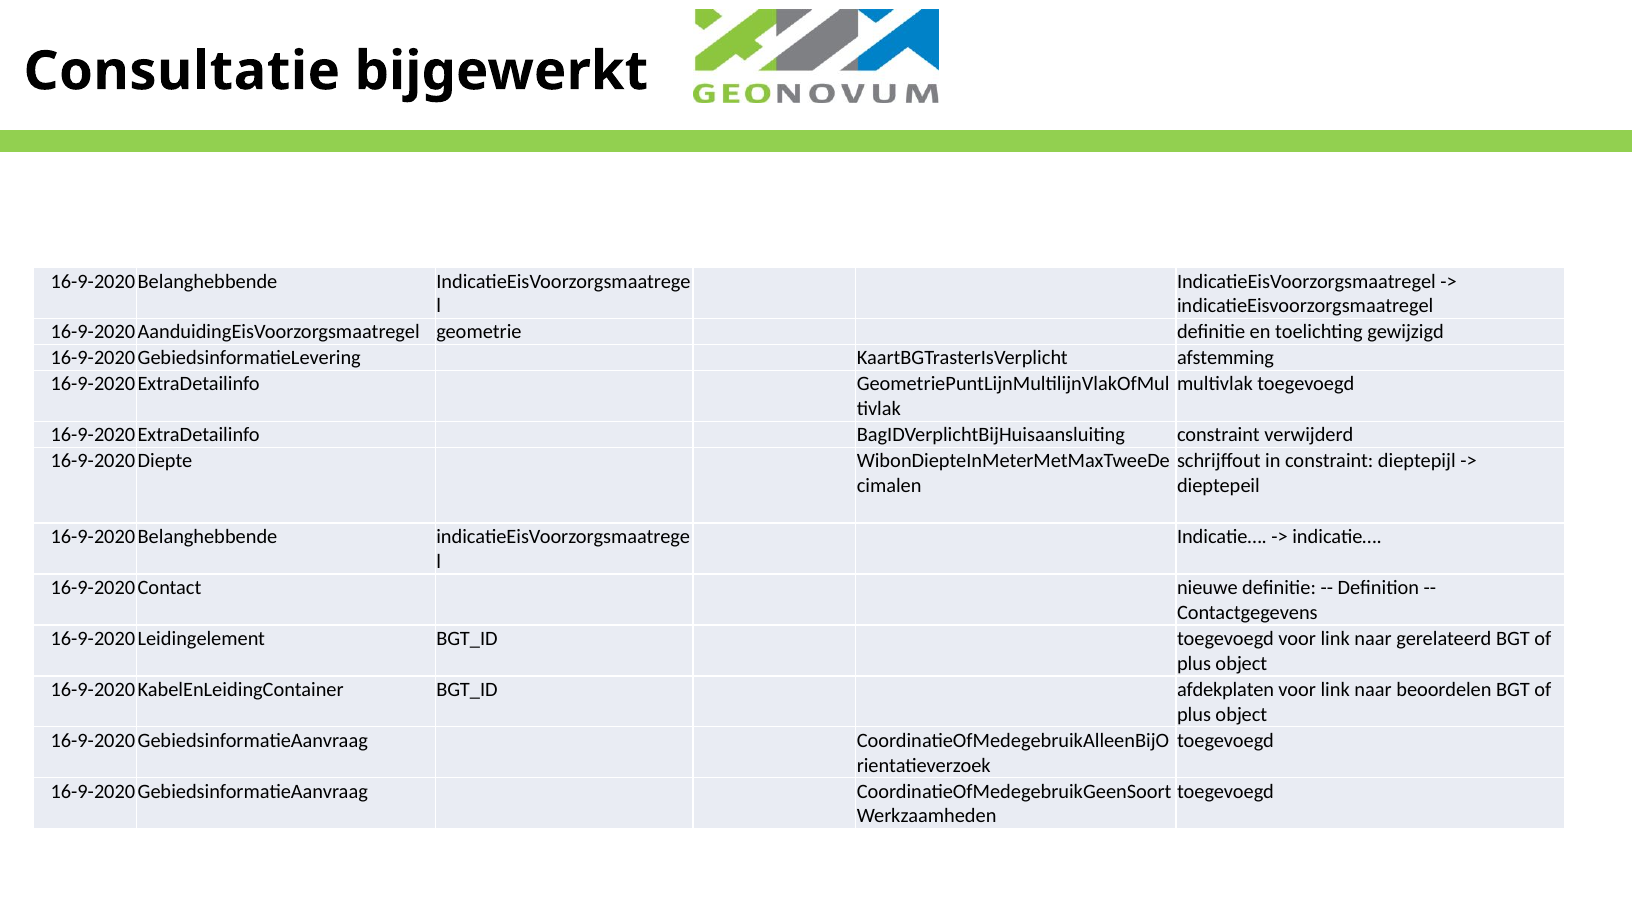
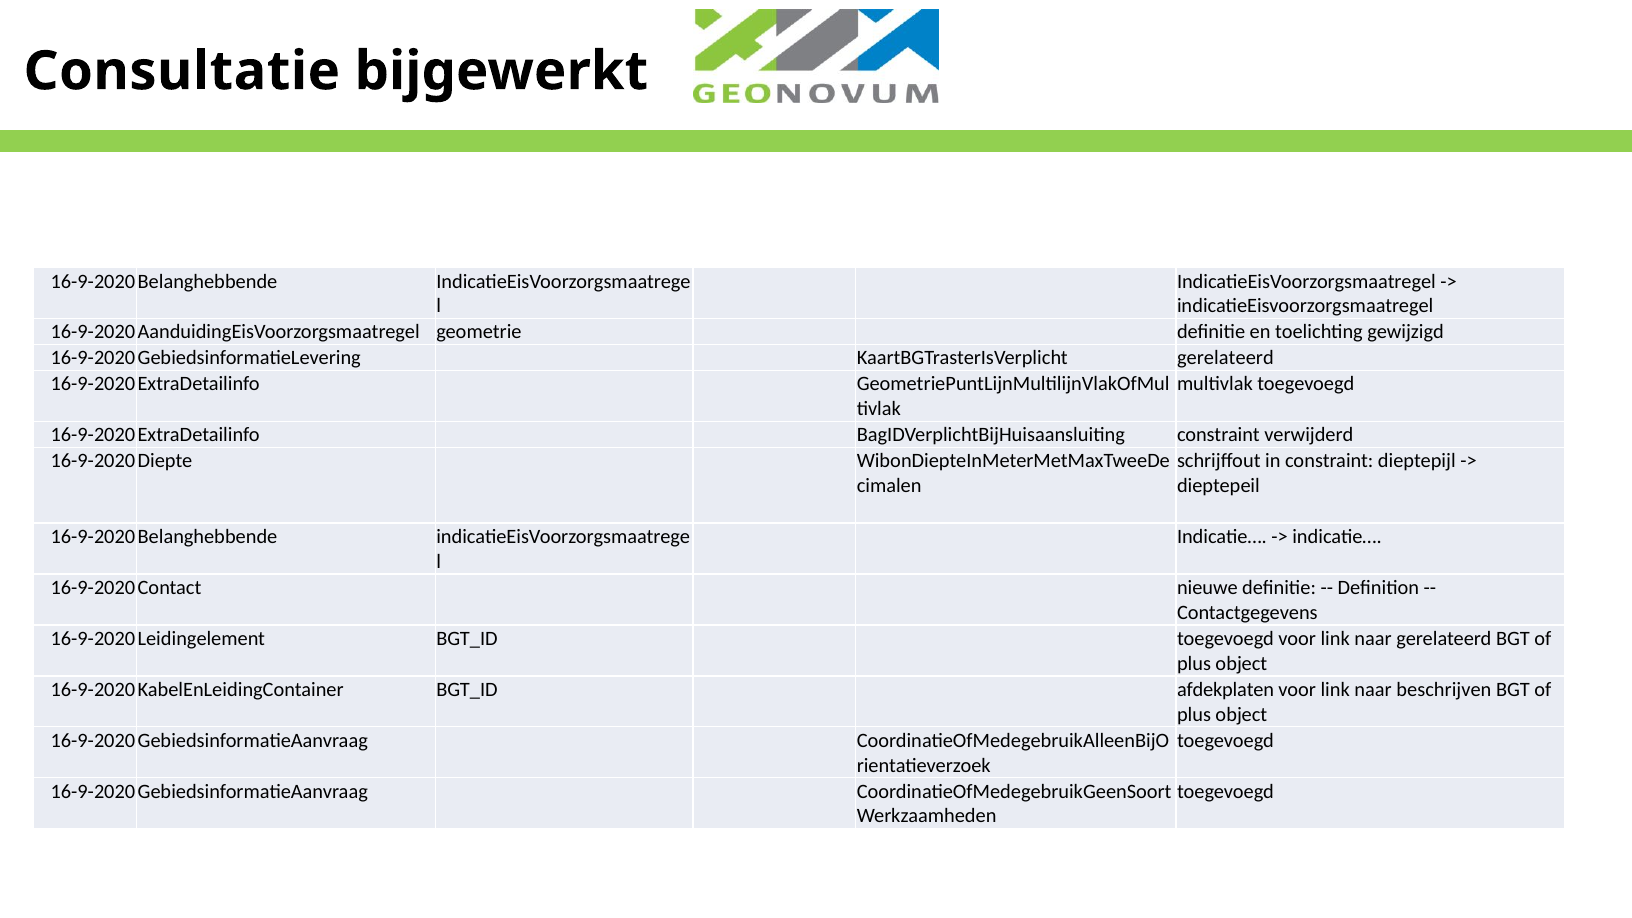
KaartBGTrasterIsVerplicht afstemming: afstemming -> gerelateerd
beoordelen: beoordelen -> beschrijven
